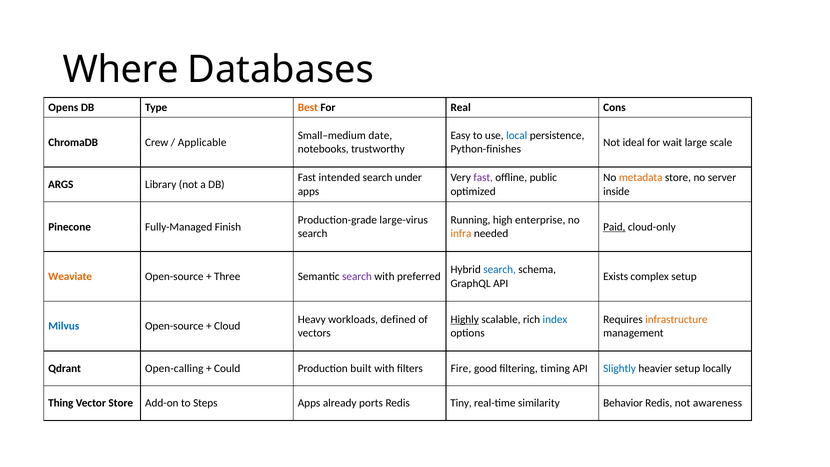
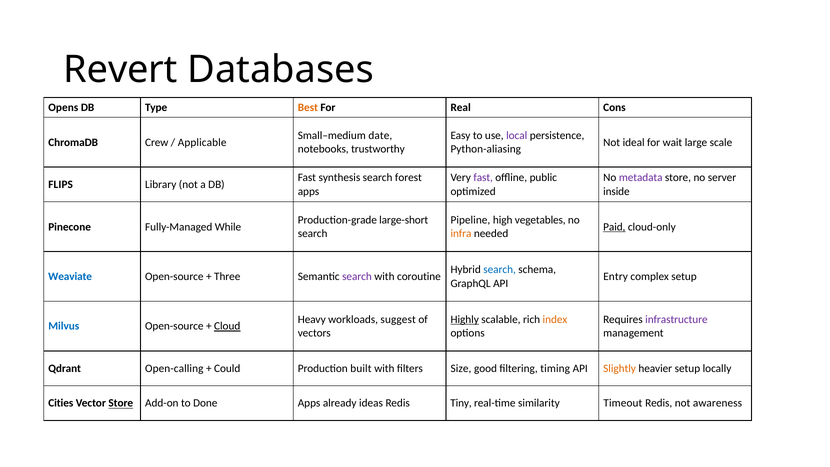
Where: Where -> Revert
local colour: blue -> purple
Python-finishes: Python-finishes -> Python-aliasing
intended: intended -> synthesis
under: under -> forest
metadata colour: orange -> purple
ARGS: ARGS -> FLIPS
large-virus: large-virus -> large-short
Running: Running -> Pipeline
enterprise: enterprise -> vegetables
Finish: Finish -> While
Weaviate colour: orange -> blue
preferred: preferred -> coroutine
Exists: Exists -> Entry
defined: defined -> suggest
index colour: blue -> orange
infrastructure colour: orange -> purple
Cloud underline: none -> present
Fire: Fire -> Size
Slightly colour: blue -> orange
Thing: Thing -> Cities
Store at (121, 403) underline: none -> present
Steps: Steps -> Done
ports: ports -> ideas
Behavior: Behavior -> Timeout
